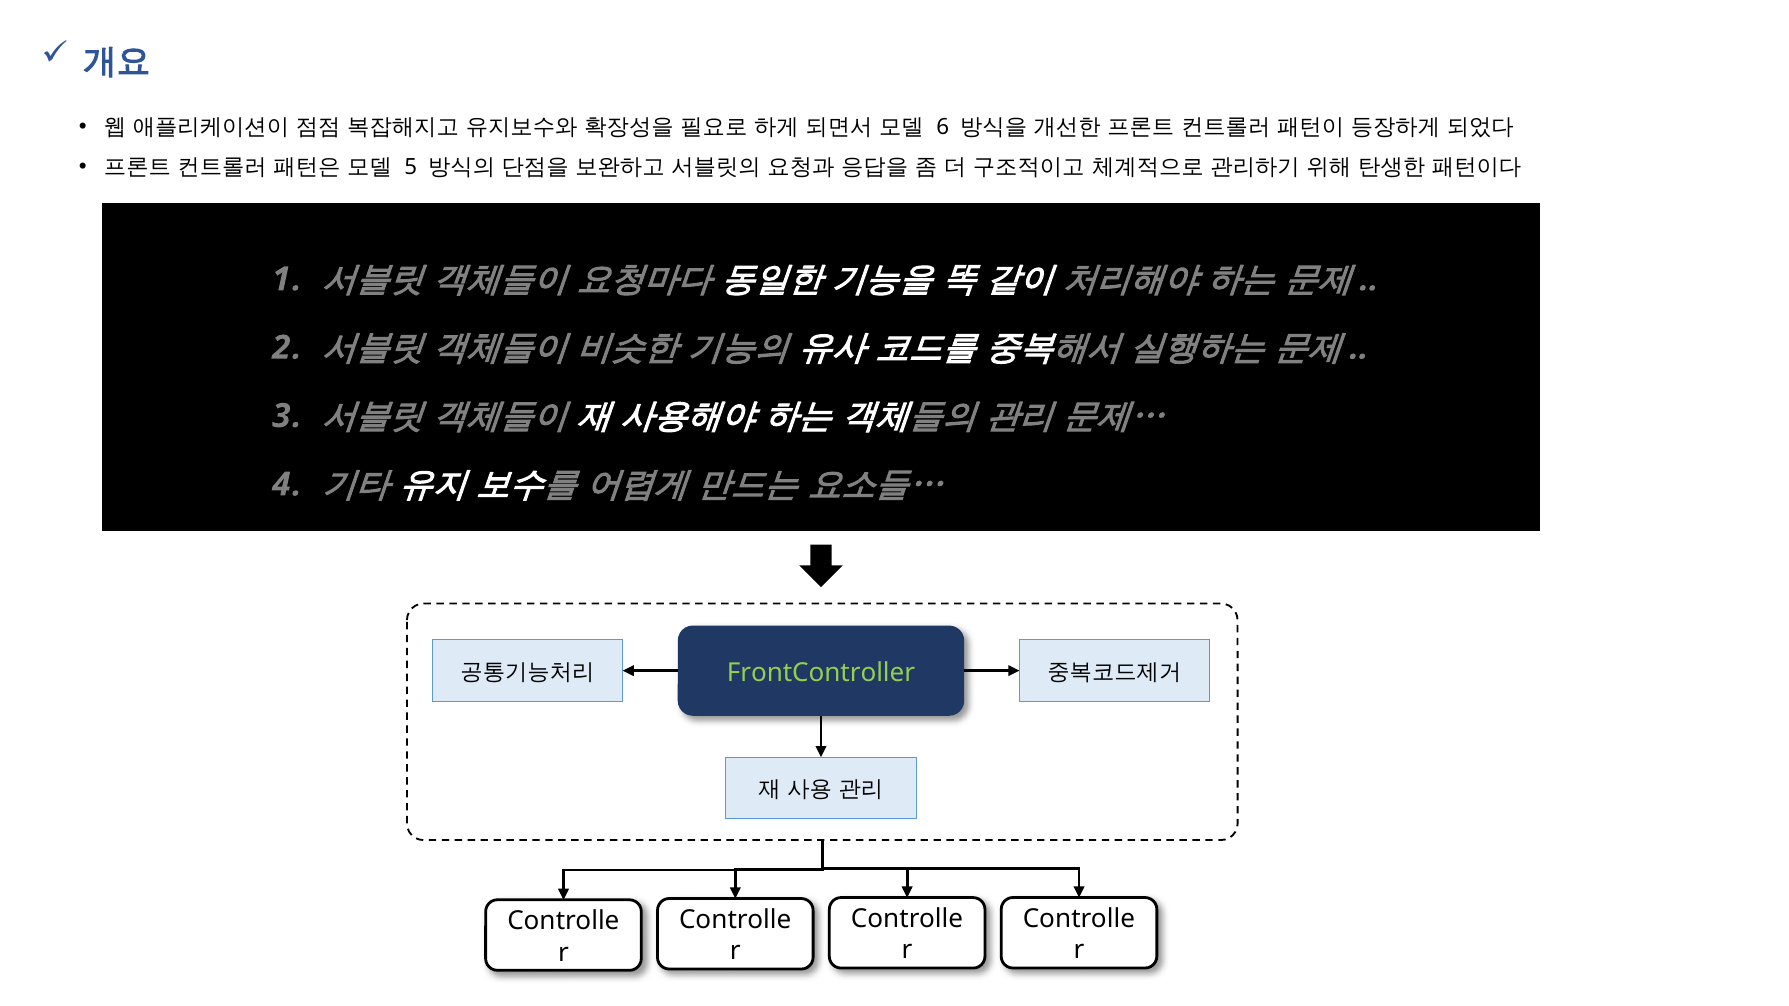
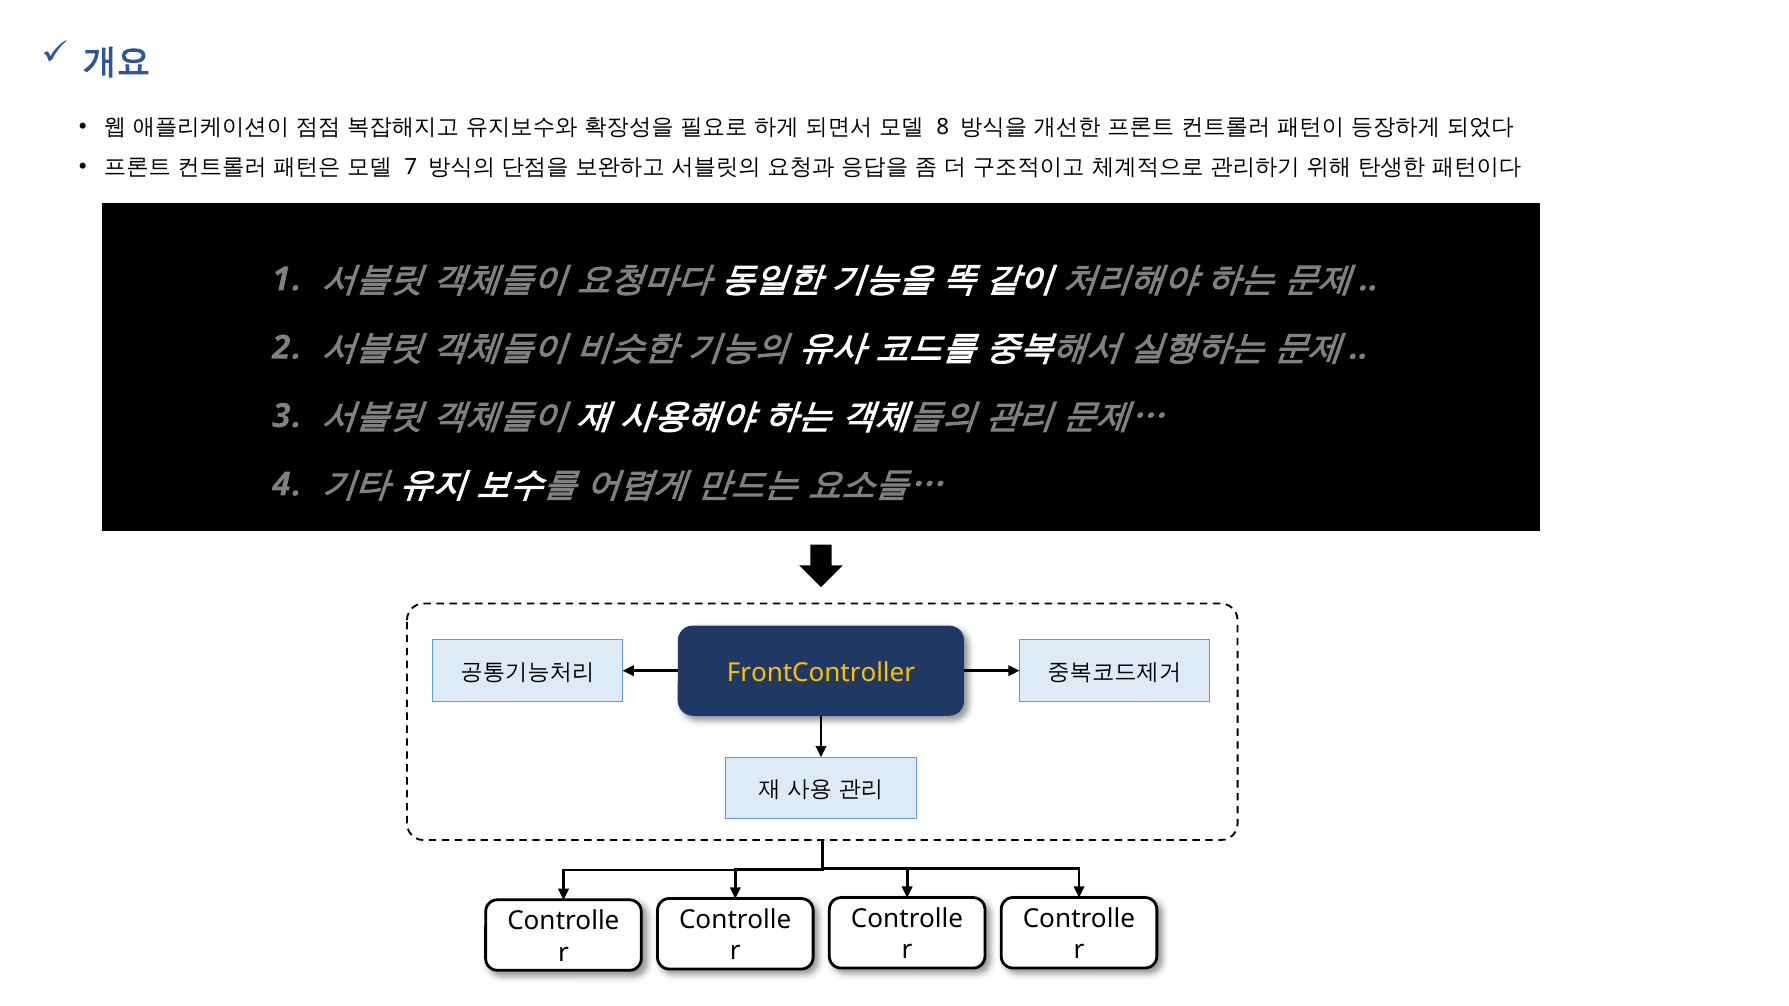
6: 6 -> 8
5: 5 -> 7
FrontController colour: light green -> yellow
